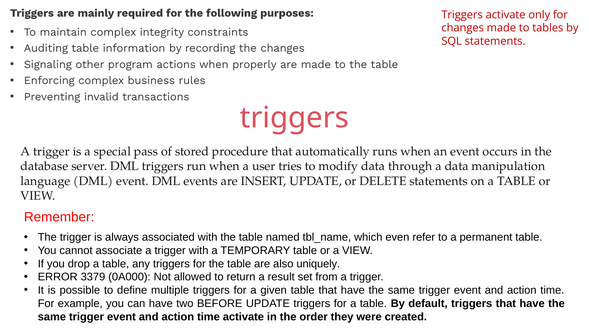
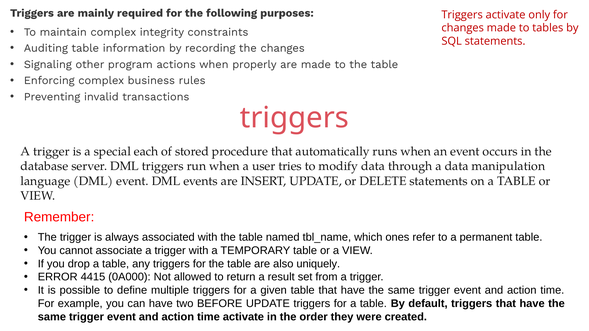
pass: pass -> each
even: even -> ones
3379: 3379 -> 4415
